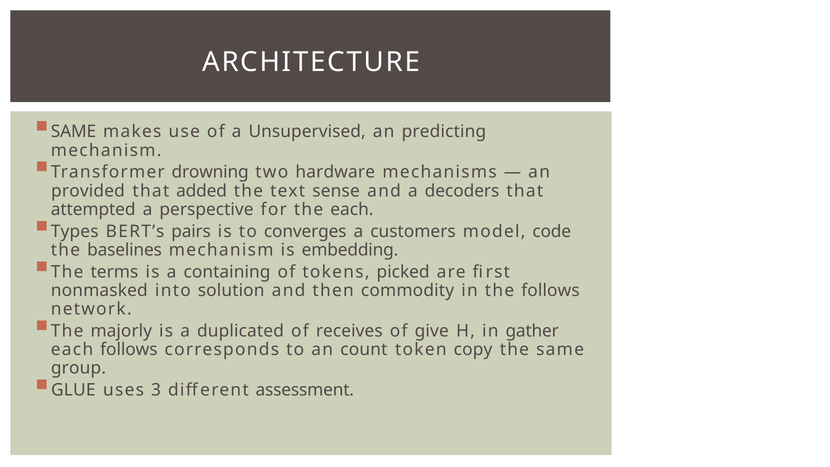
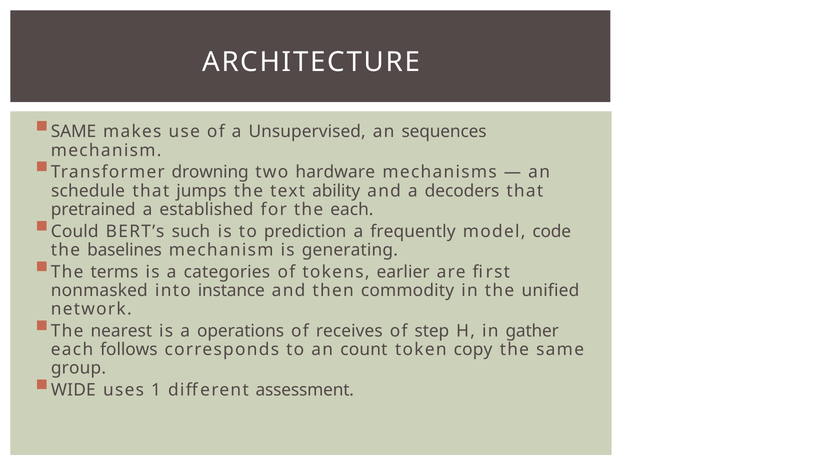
predicting: predicting -> sequences
provided: provided -> schedule
added: added -> jumps
sense: sense -> ability
attempted: attempted -> pretrained
perspective: perspective -> established
Types: Types -> Could
pairs: pairs -> such
converges: converges -> prediction
customers: customers -> frequently
embedding: embedding -> generating
containing: containing -> categories
picked: picked -> earlier
solution: solution -> instance
the follows: follows -> unified
majorly: majorly -> nearest
duplicated: duplicated -> operations
give: give -> step
GLUE: GLUE -> WIDE
3: 3 -> 1
